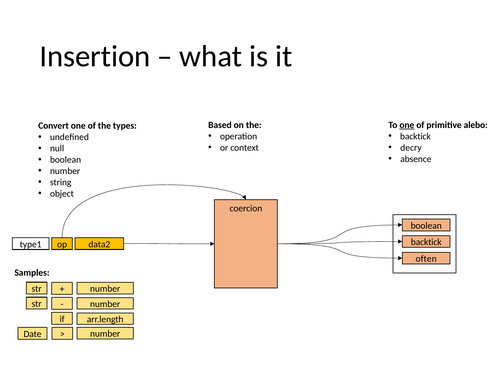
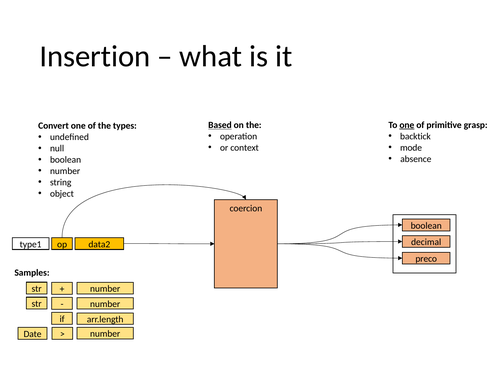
alebo: alebo -> grasp
Based underline: none -> present
decry: decry -> mode
op backtick: backtick -> decimal
often: often -> preco
